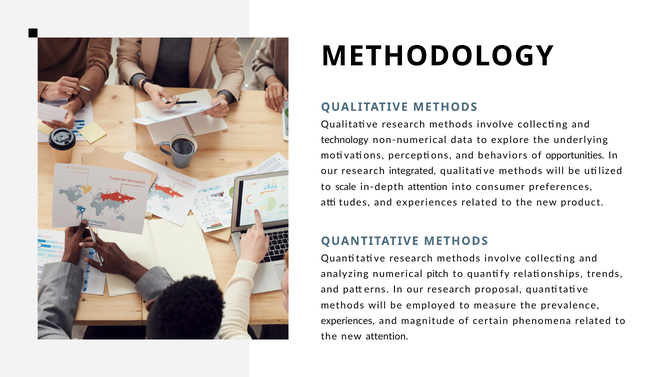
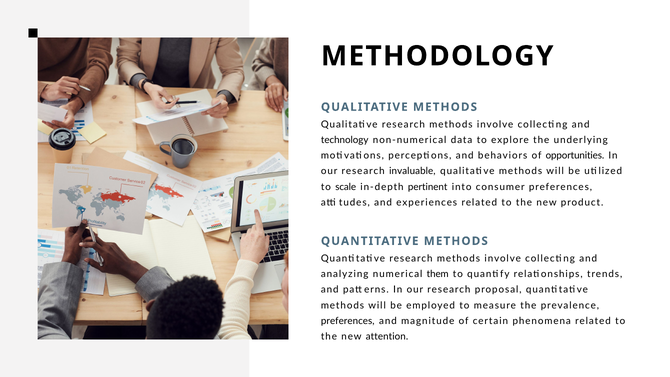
integrated: integrated -> invaluable
in-depth attention: attention -> pertinent
pitch: pitch -> them
experiences at (348, 321): experiences -> preferences
